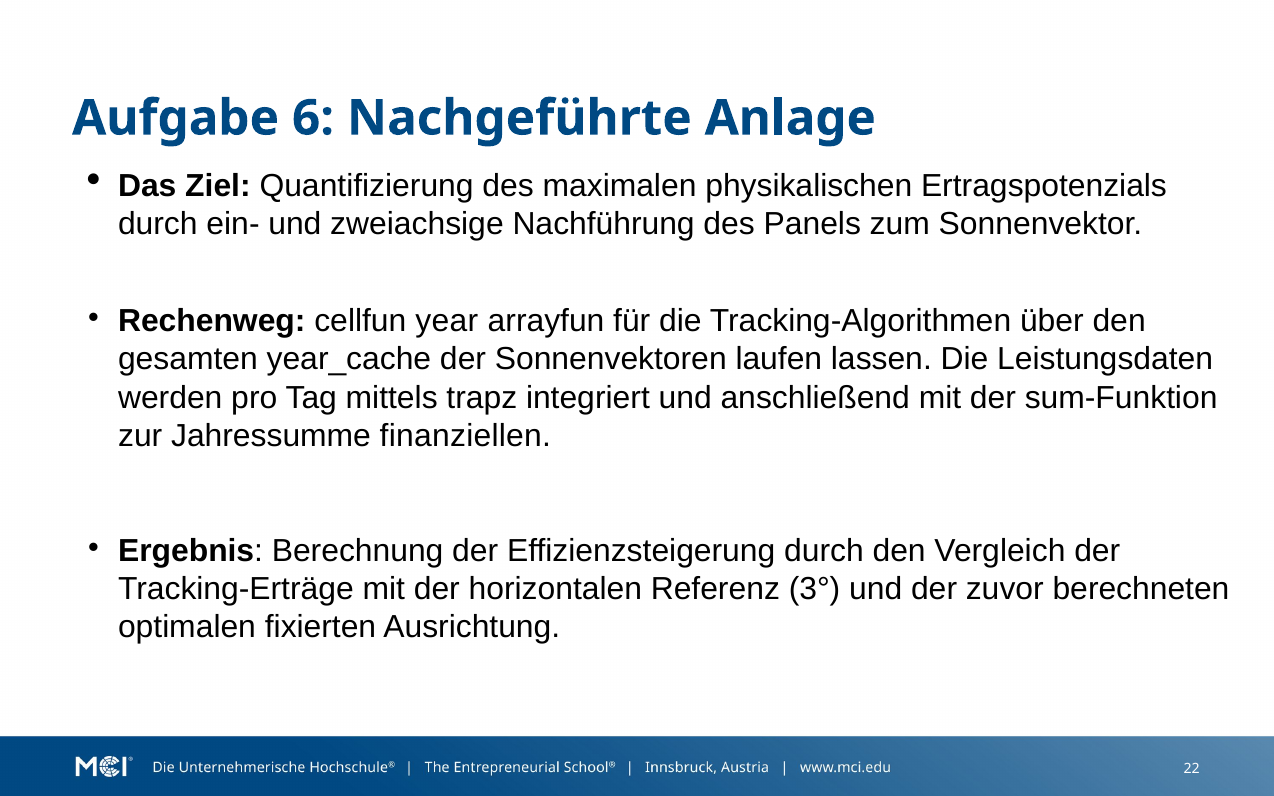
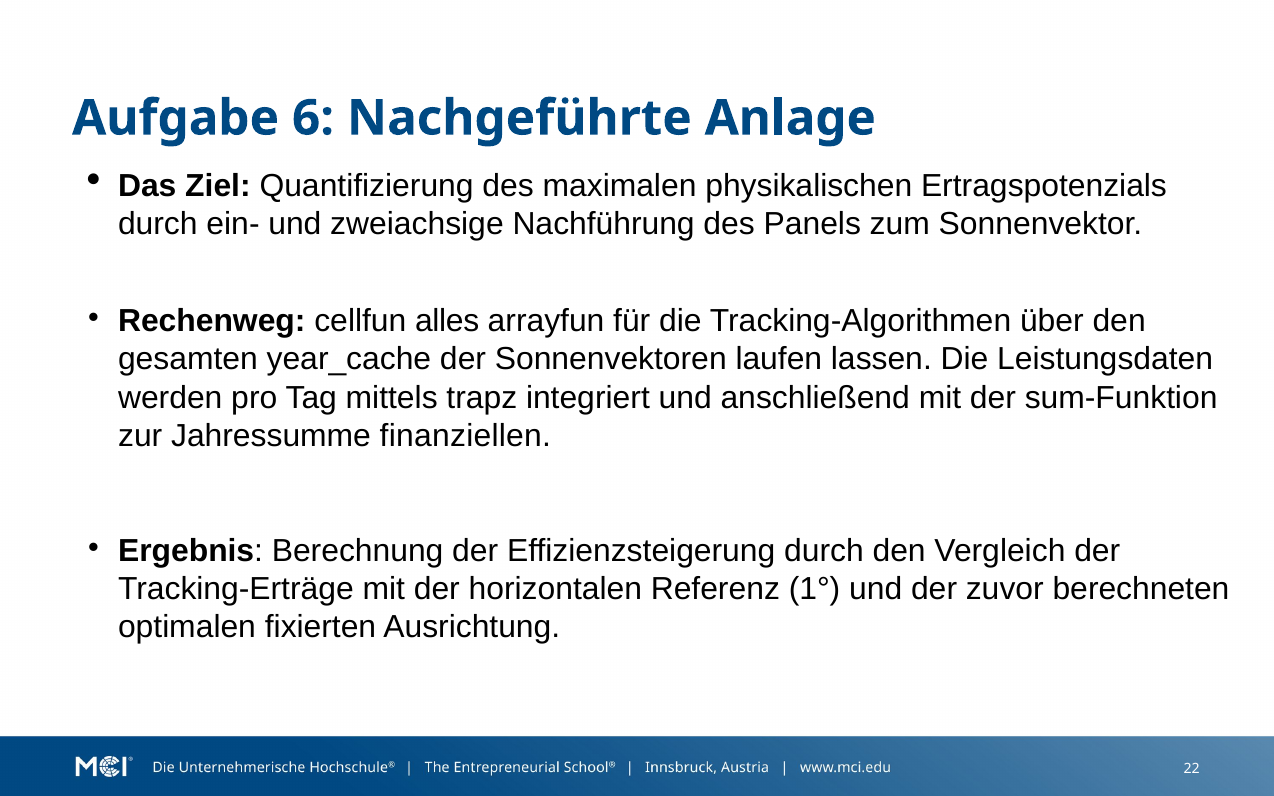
year: year -> alles
3°: 3° -> 1°
